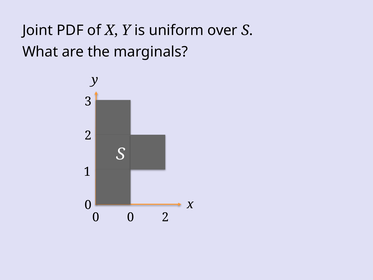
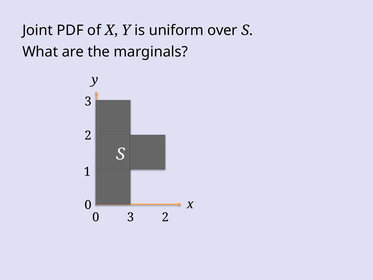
0 0: 0 -> 3
